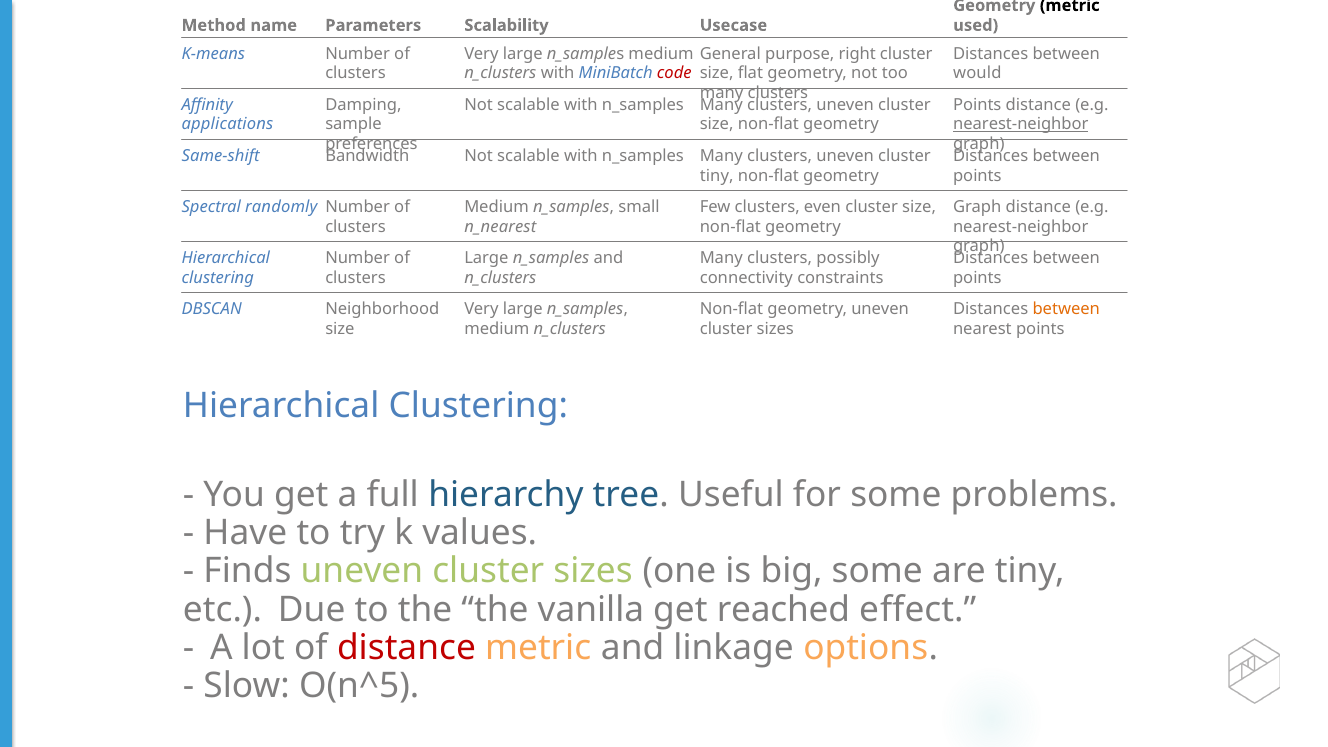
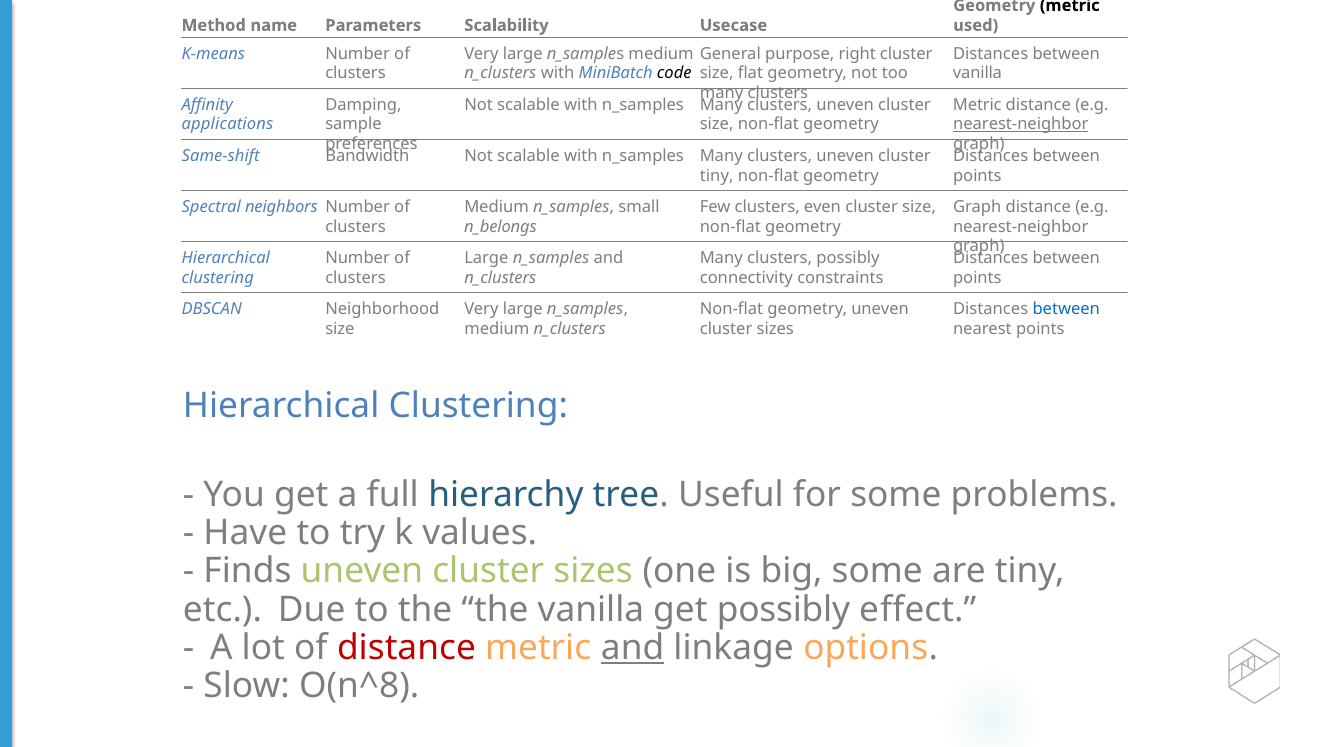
code colour: red -> black
would at (977, 73): would -> vanilla
Points at (977, 105): Points -> Metric
randomly: randomly -> neighbors
n_nearest: n_nearest -> n_belongs
between at (1066, 309) colour: orange -> blue
get reached: reached -> possibly
and at (633, 648) underline: none -> present
O(n^5: O(n^5 -> O(n^8
